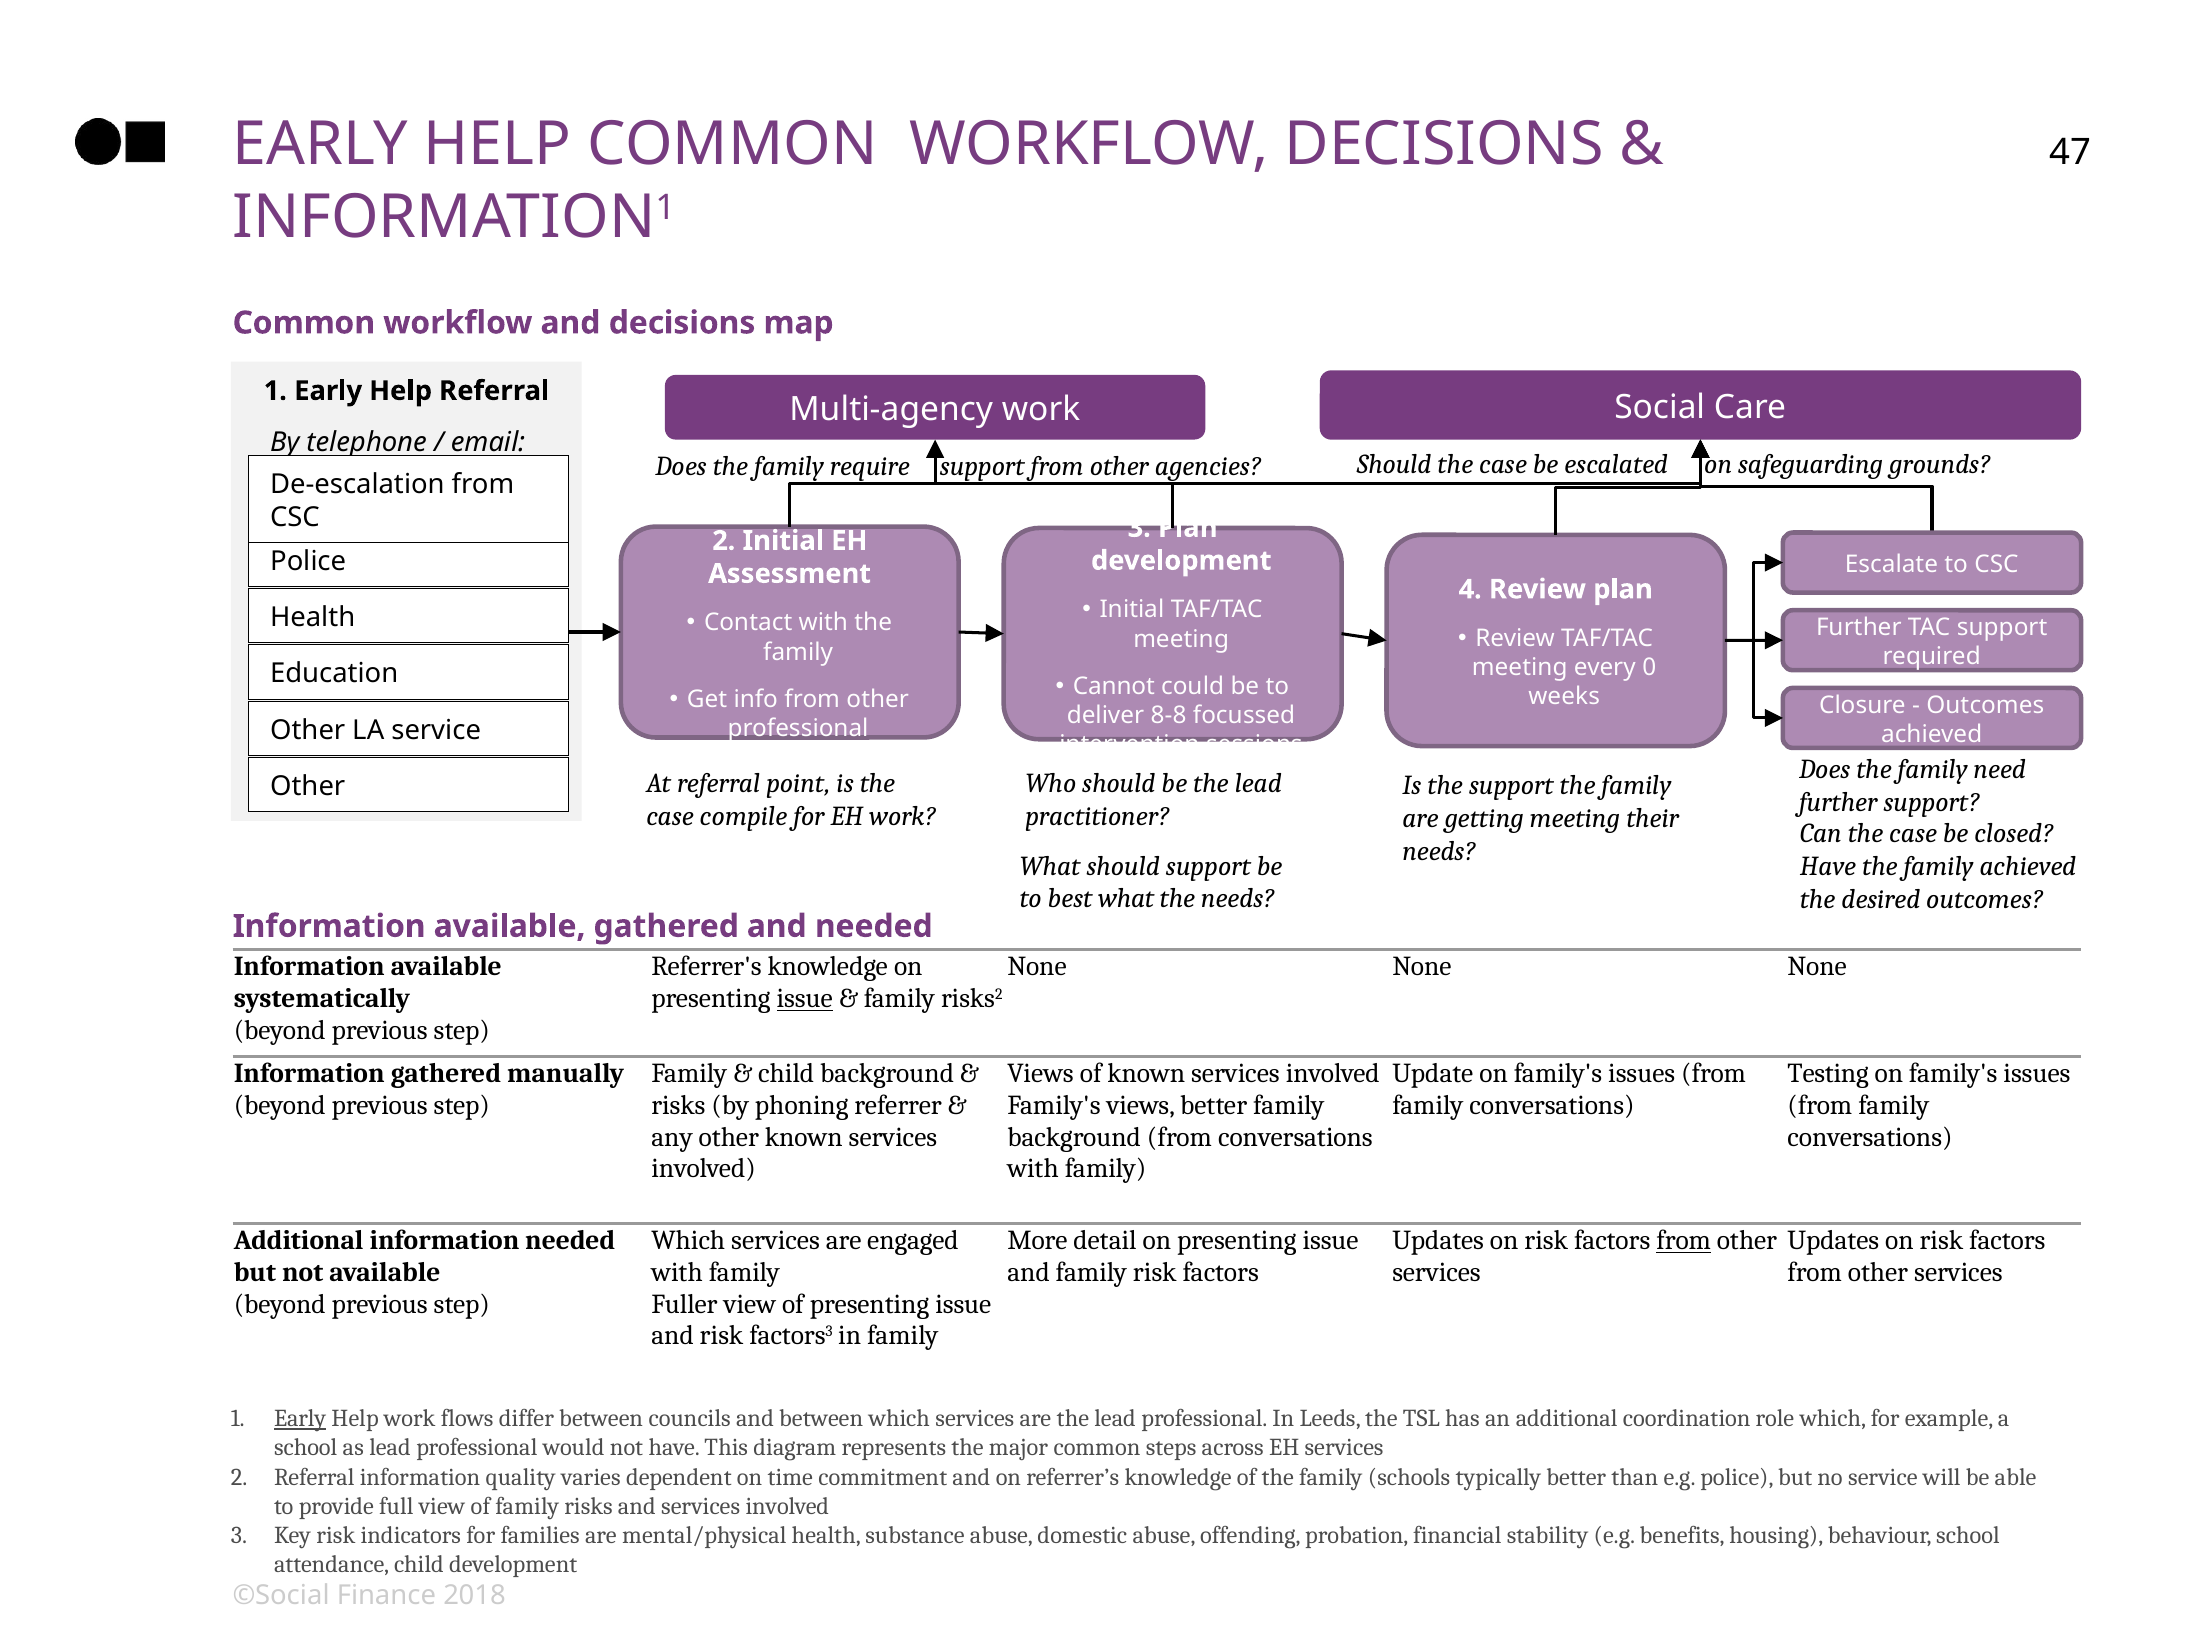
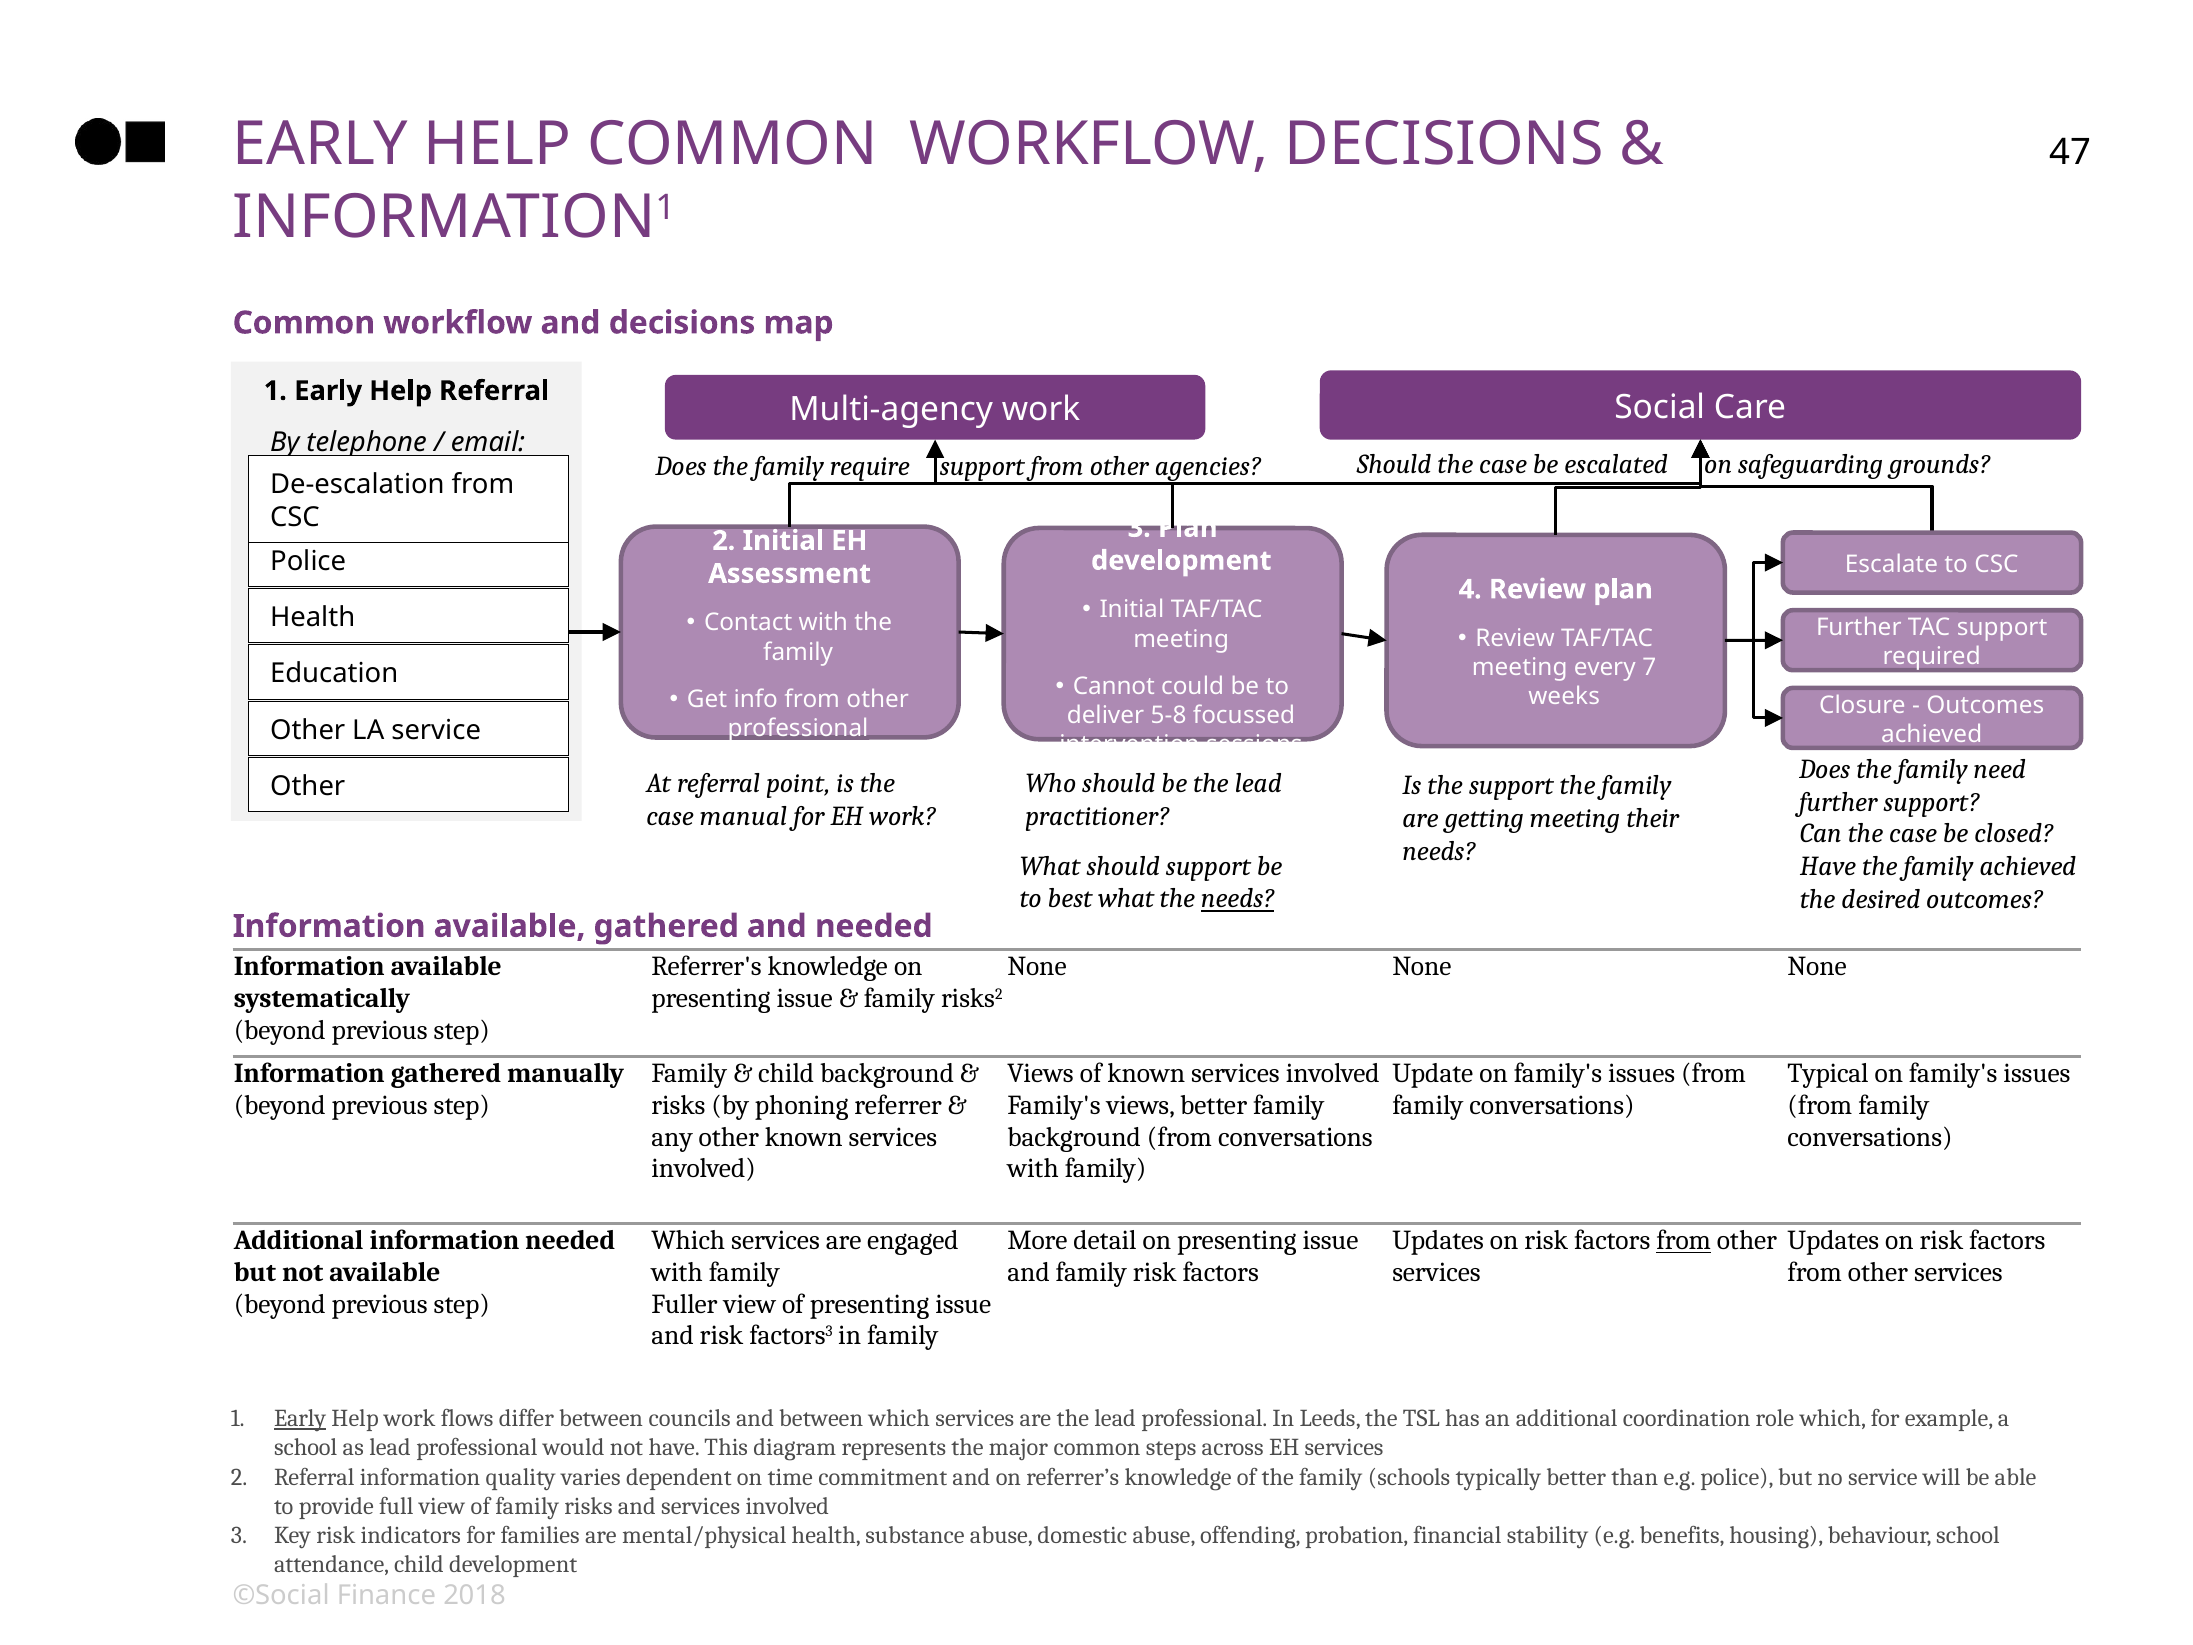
0: 0 -> 7
8-8: 8-8 -> 5-8
compile: compile -> manual
needs at (1238, 899) underline: none -> present
issue at (805, 999) underline: present -> none
Testing: Testing -> Typical
